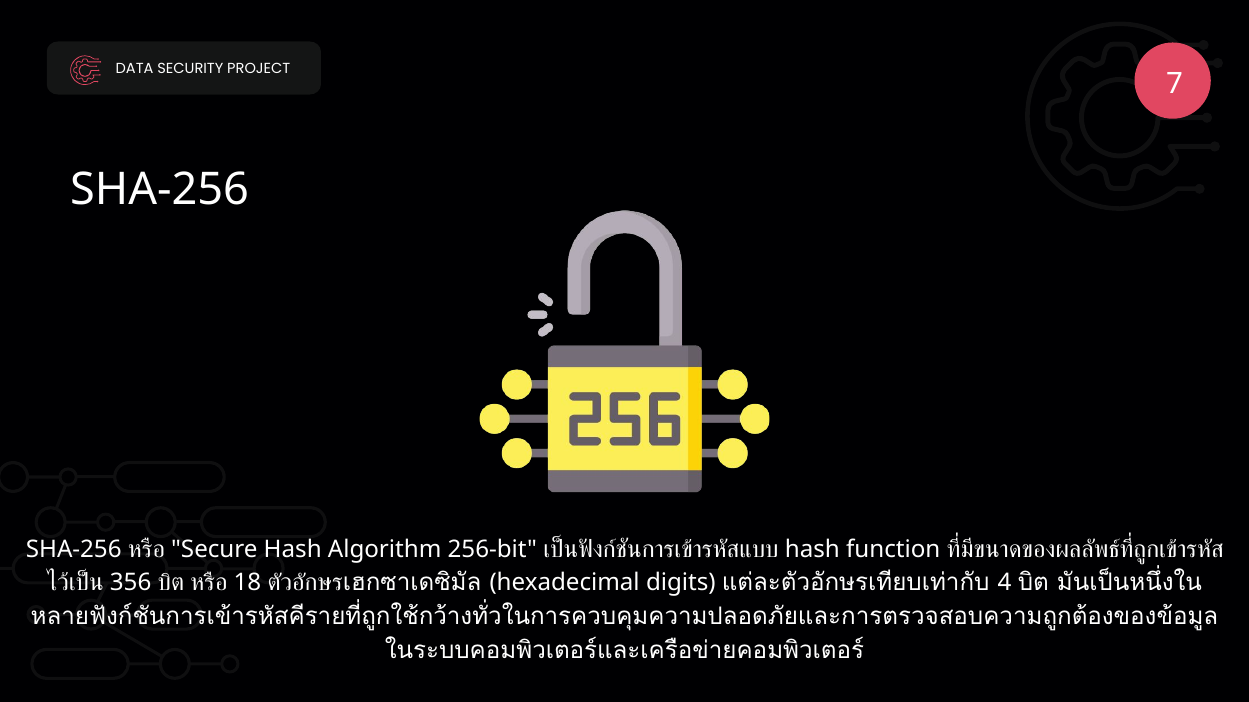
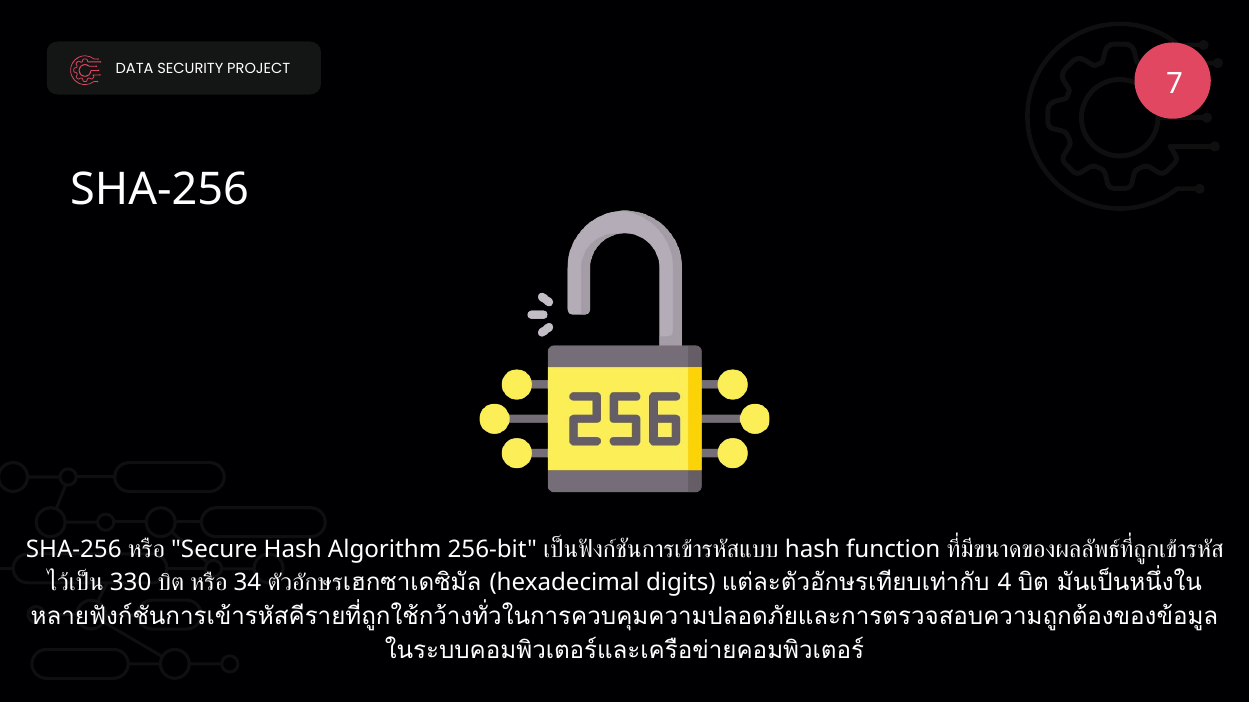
356: 356 -> 330
18: 18 -> 34
